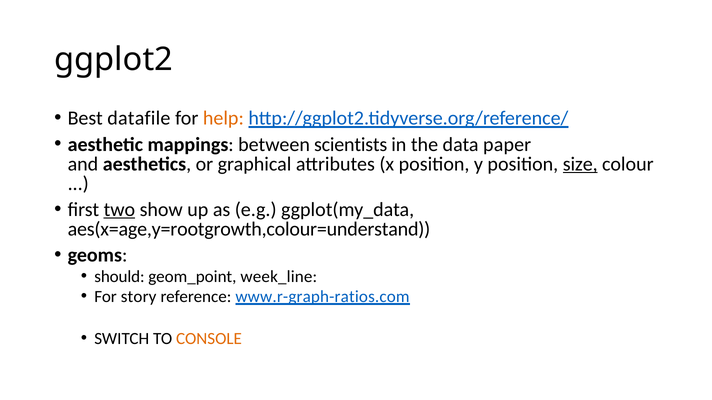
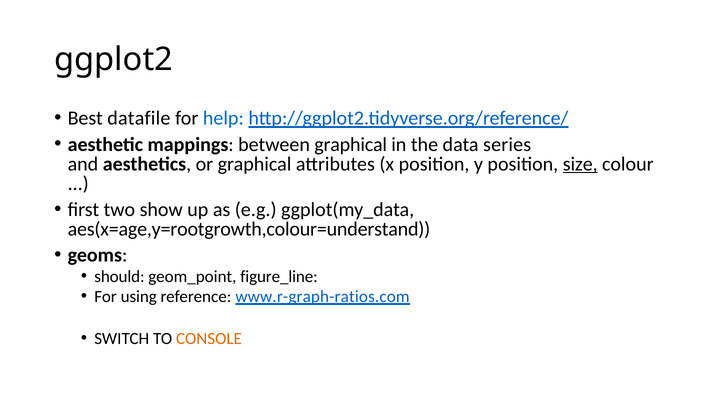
help colour: orange -> blue
between scientists: scientists -> graphical
paper: paper -> series
two underline: present -> none
week_line: week_line -> figure_line
story: story -> using
